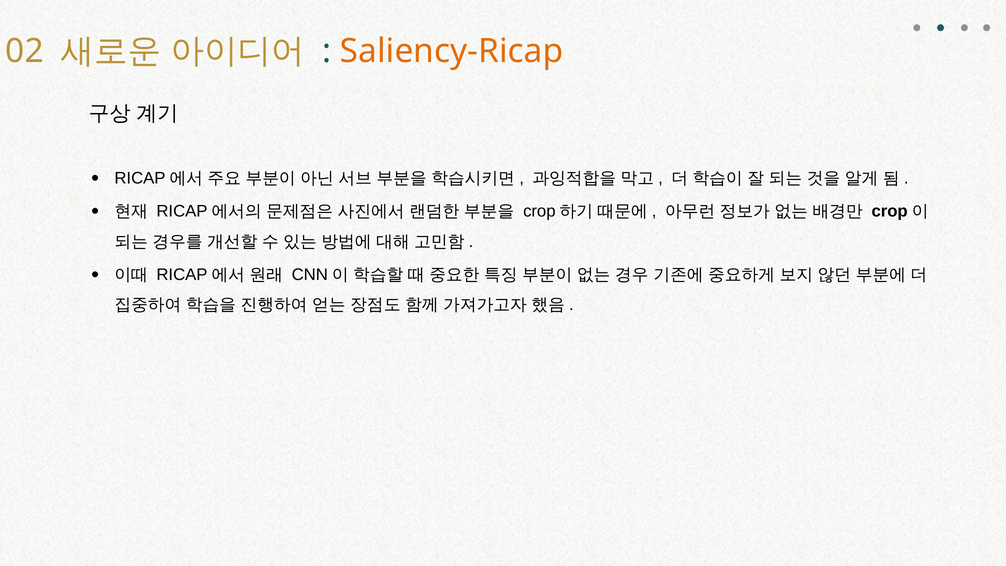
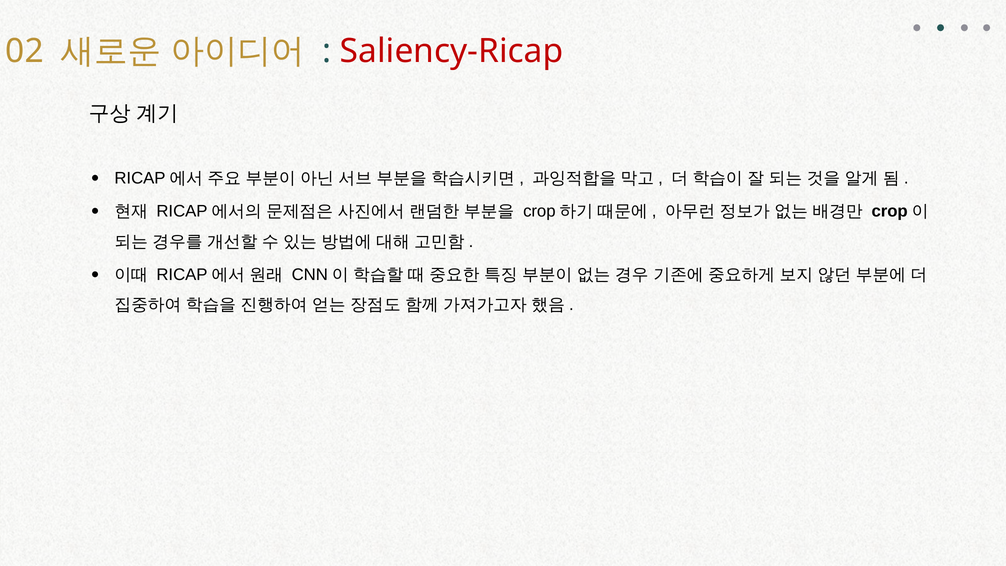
Saliency-Ricap colour: orange -> red
